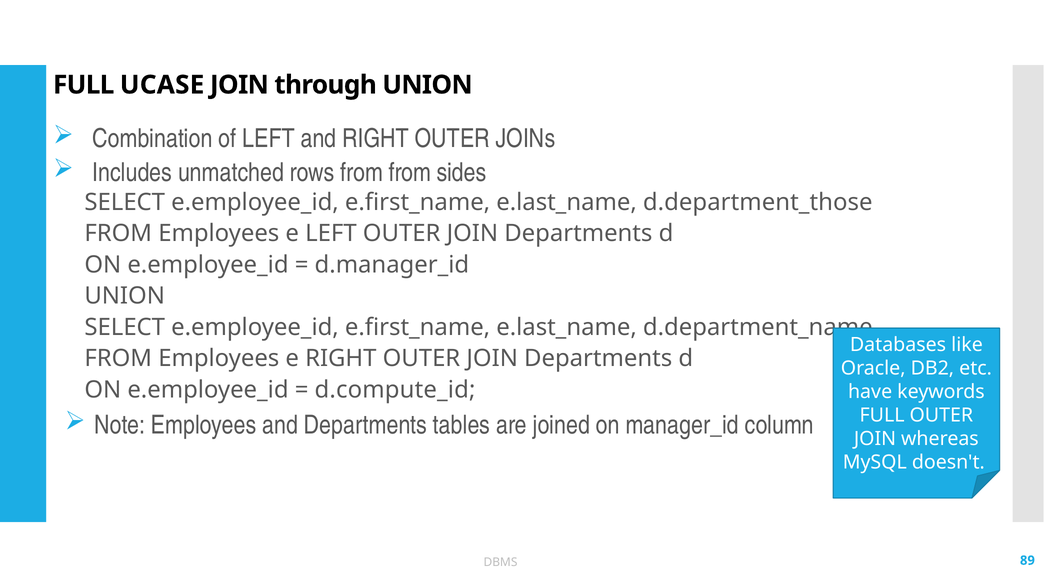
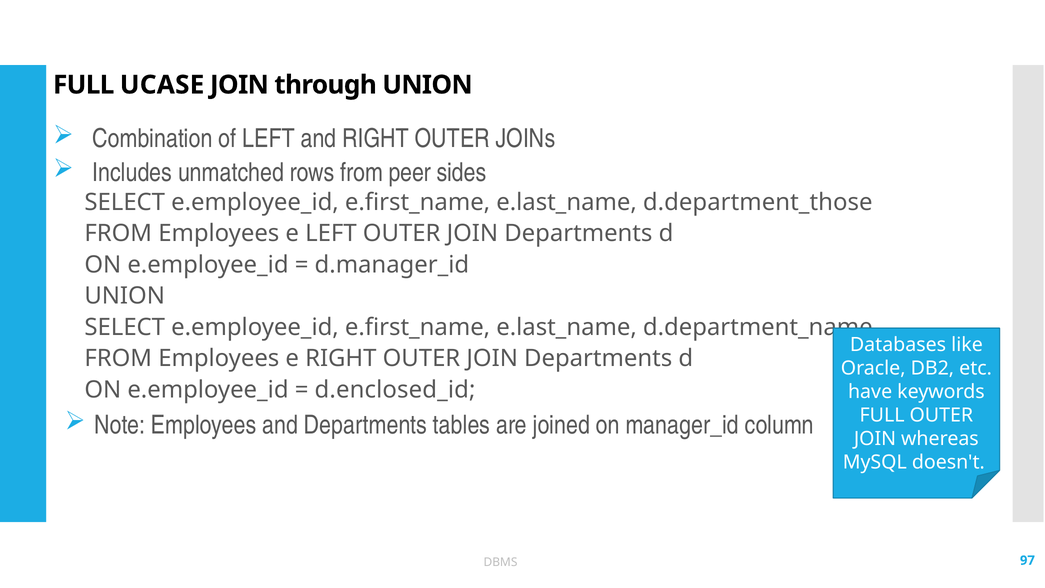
from from: from -> peer
d.compute_id: d.compute_id -> d.enclosed_id
89: 89 -> 97
